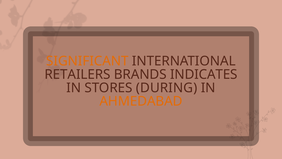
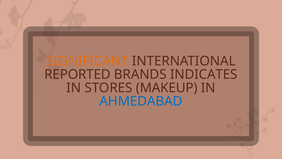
RETAILERS: RETAILERS -> REPORTED
DURING: DURING -> MAKEUP
AHMEDABAD colour: orange -> blue
